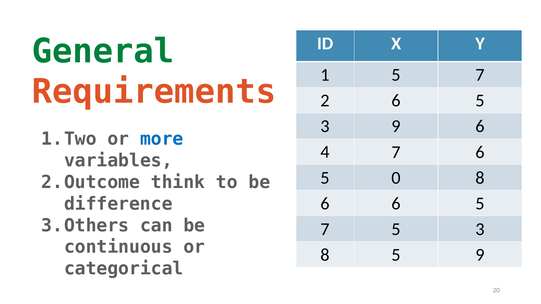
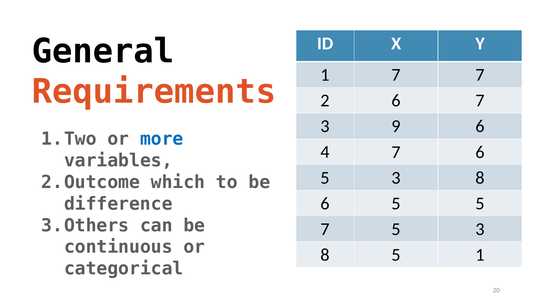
General colour: green -> black
1 5: 5 -> 7
2 6 5: 5 -> 7
0 at (396, 178): 0 -> 3
think: think -> which
6 at (396, 204): 6 -> 5
5 9: 9 -> 1
